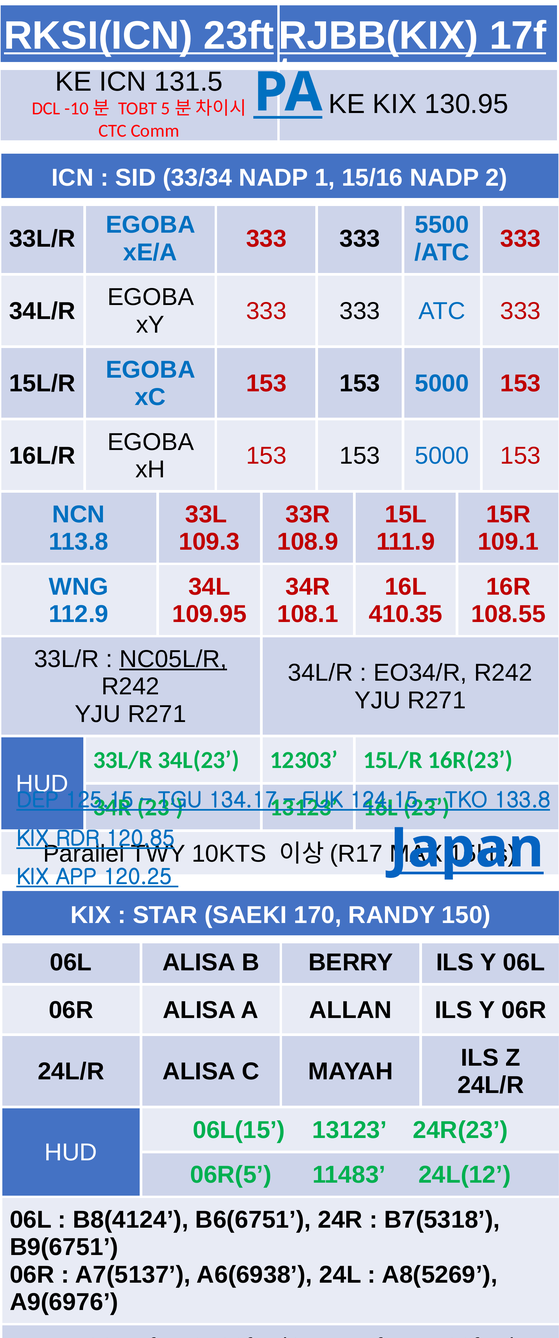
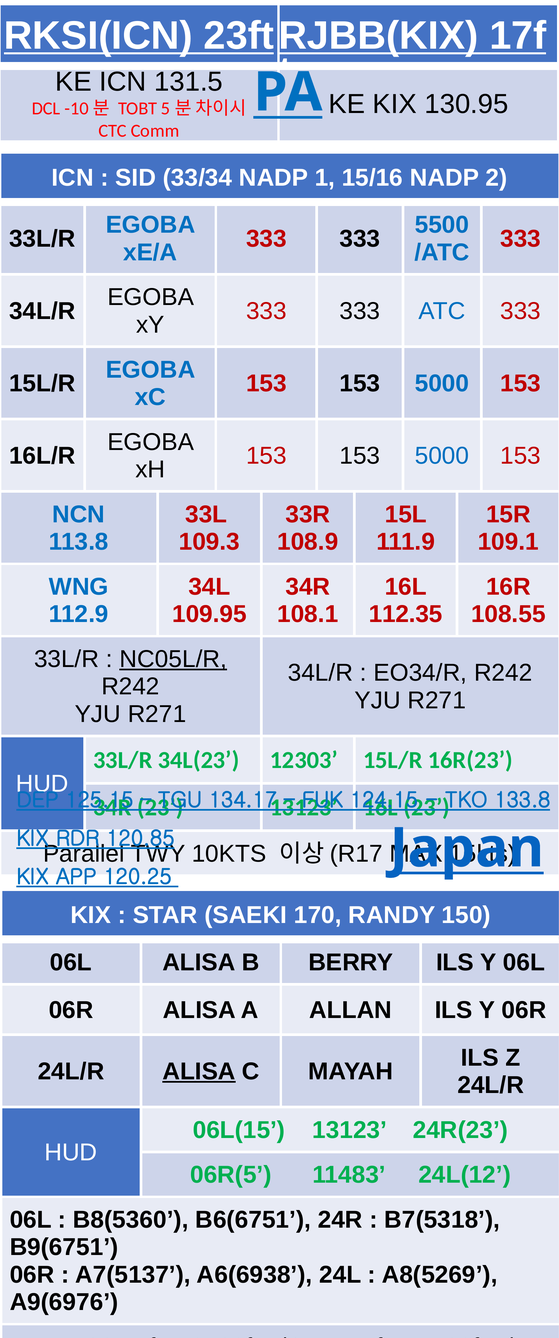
410.35: 410.35 -> 112.35
ALISA at (199, 1071) underline: none -> present
B8(4124: B8(4124 -> B8(5360
